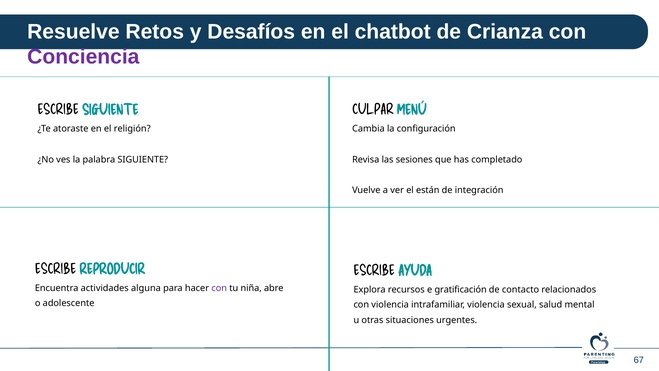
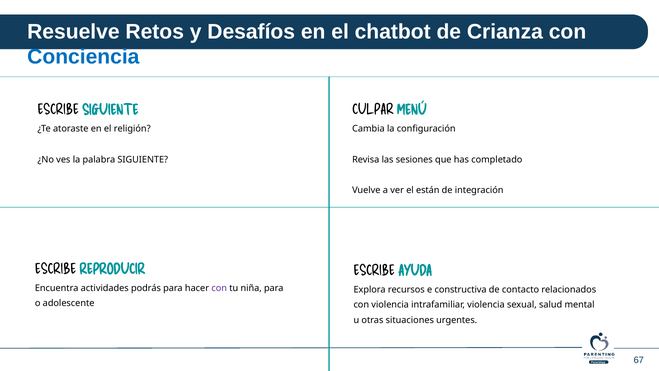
Conciencia colour: purple -> blue
alguna: alguna -> podrás
niña abre: abre -> para
gratificación: gratificación -> constructiva
